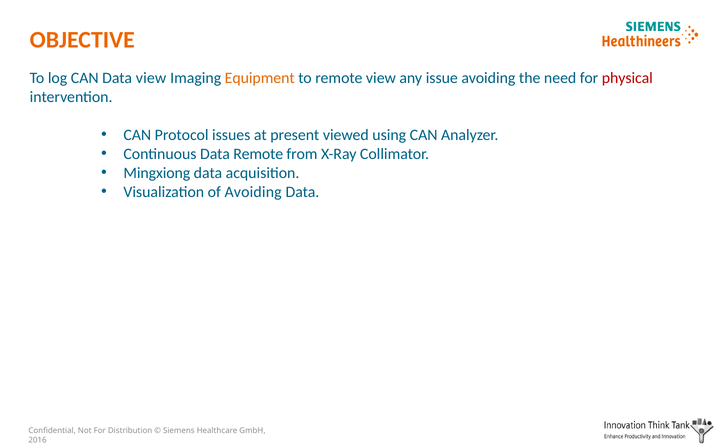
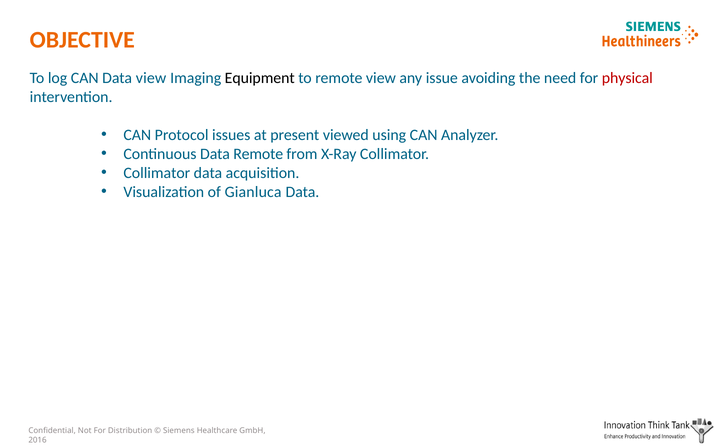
Equipment colour: orange -> black
Mingxiong at (157, 173): Mingxiong -> Collimator
of Avoiding: Avoiding -> Gianluca
